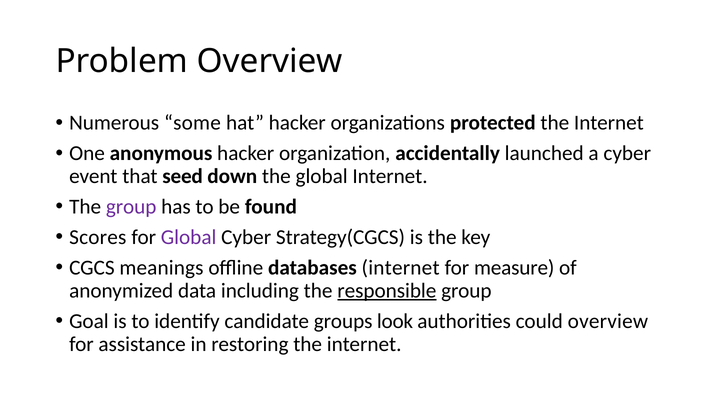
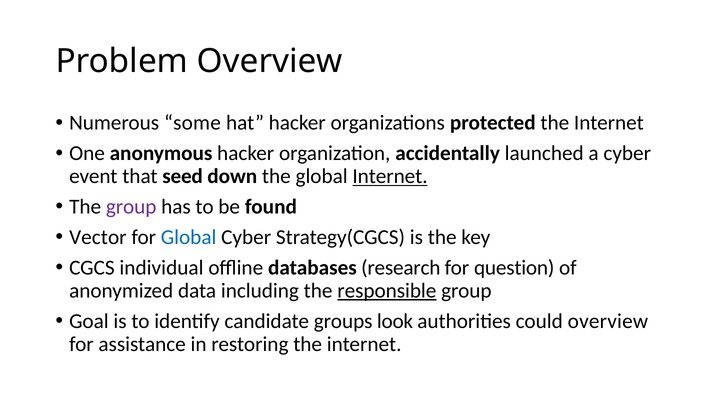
Internet at (390, 177) underline: none -> present
Scores: Scores -> Vector
Global at (189, 238) colour: purple -> blue
meanings: meanings -> individual
databases internet: internet -> research
measure: measure -> question
